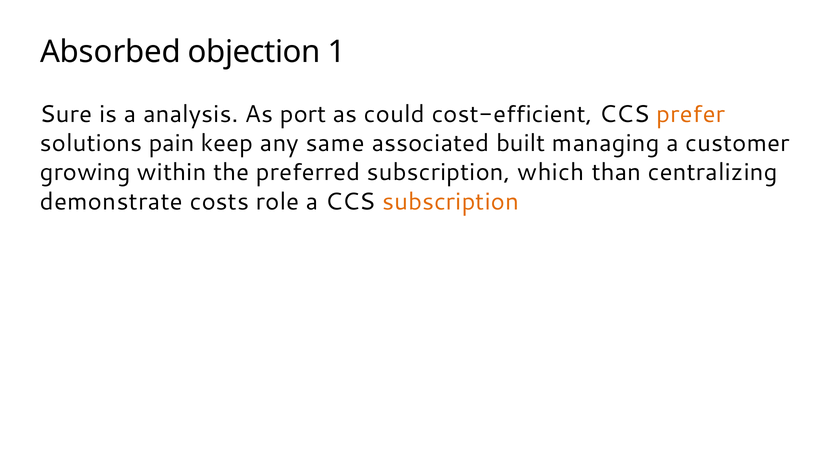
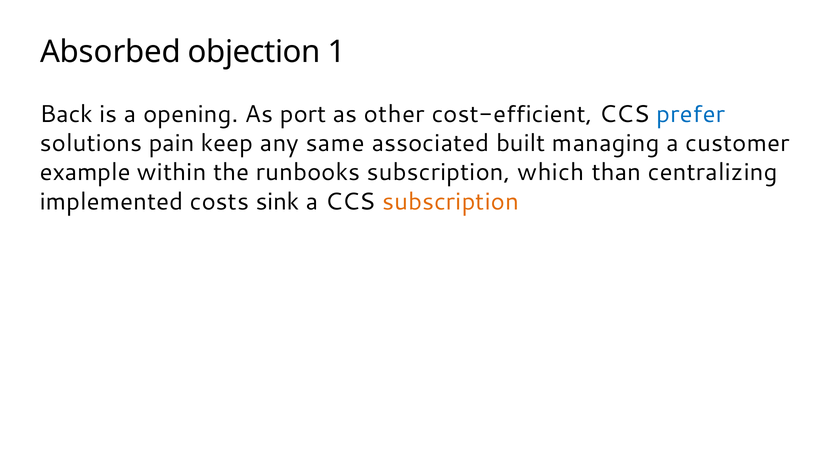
Sure: Sure -> Back
analysis: analysis -> opening
could: could -> other
prefer colour: orange -> blue
growing: growing -> example
preferred: preferred -> runbooks
demonstrate: demonstrate -> implemented
role: role -> sink
